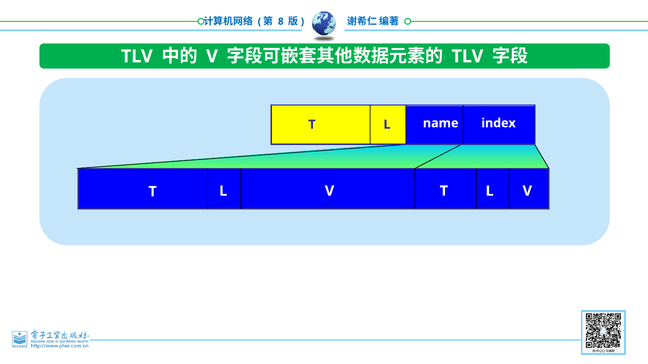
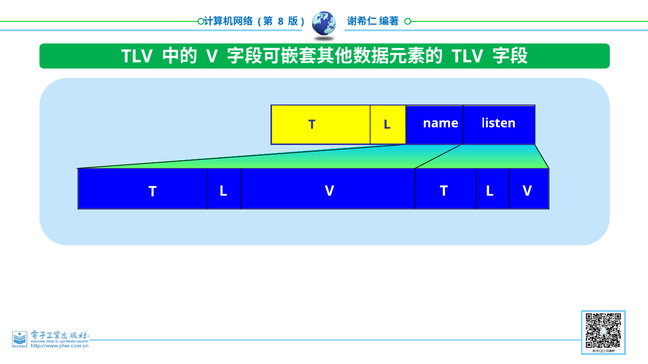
index: index -> listen
